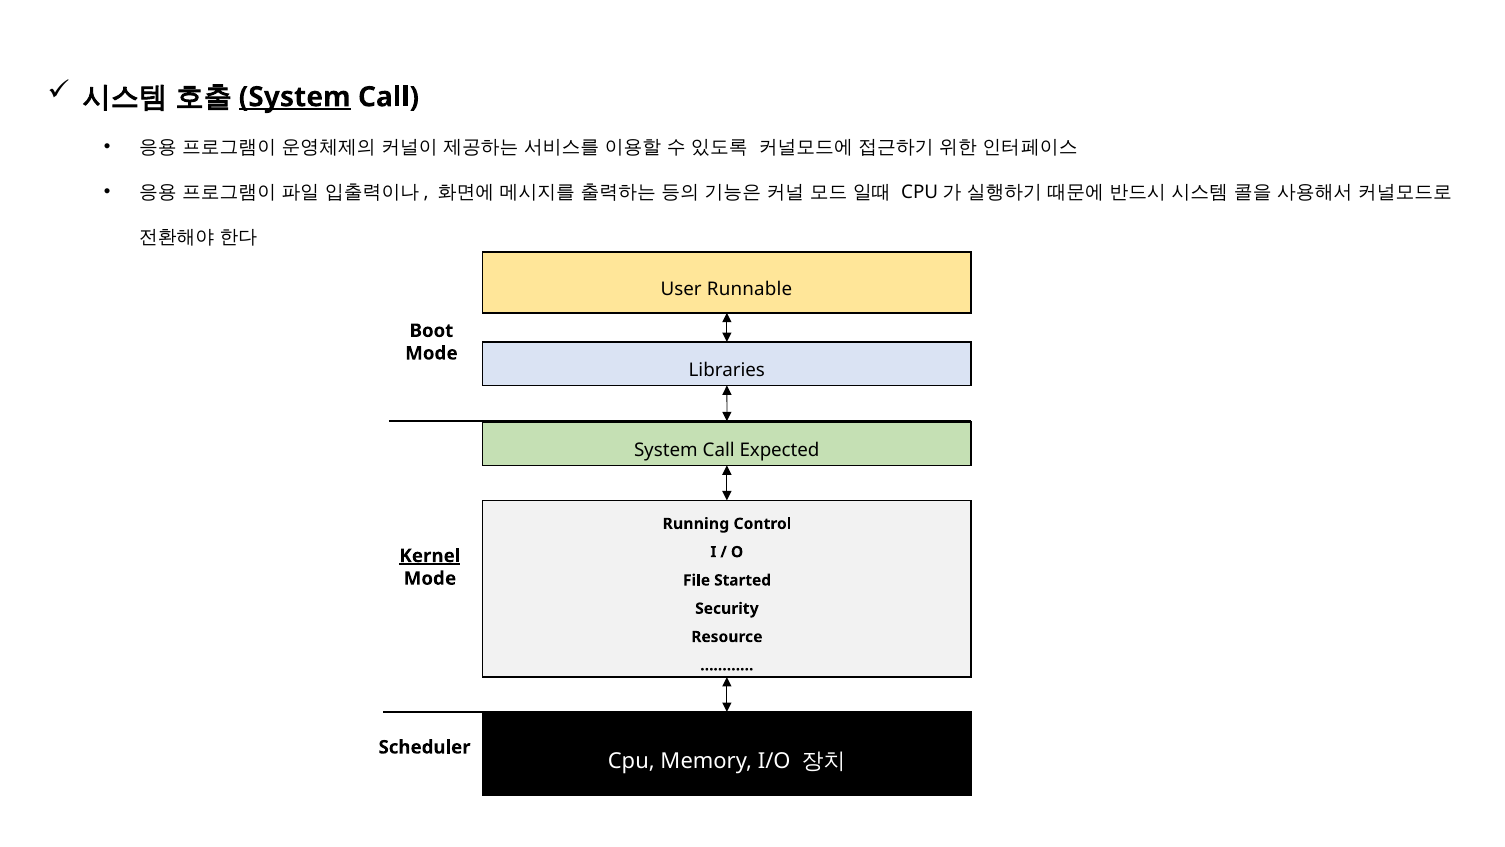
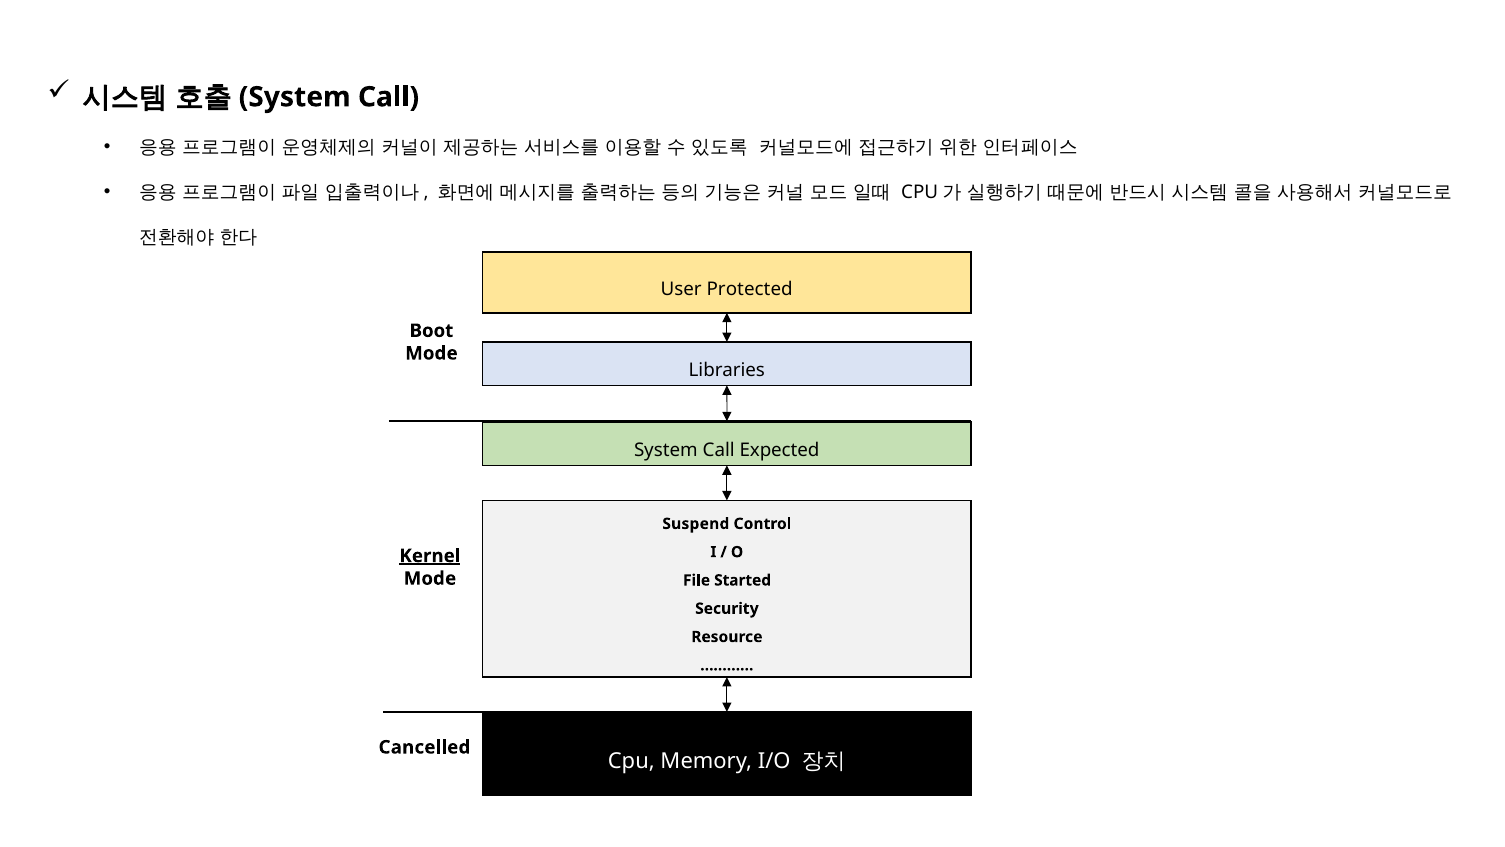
System at (295, 97) underline: present -> none
Runnable: Runnable -> Protected
Running: Running -> Suspend
Scheduler: Scheduler -> Cancelled
